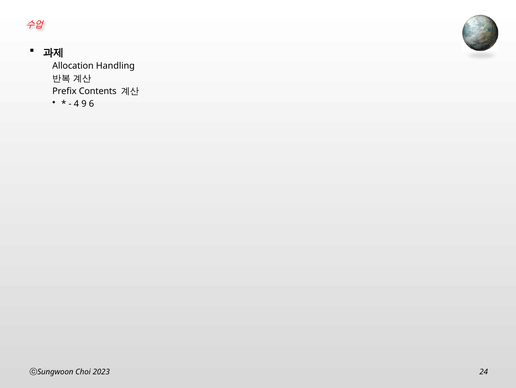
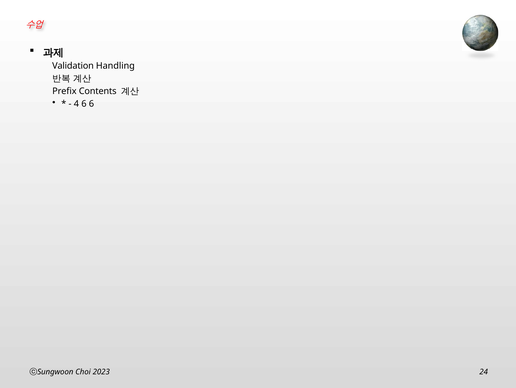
Allocation: Allocation -> Validation
4 9: 9 -> 6
